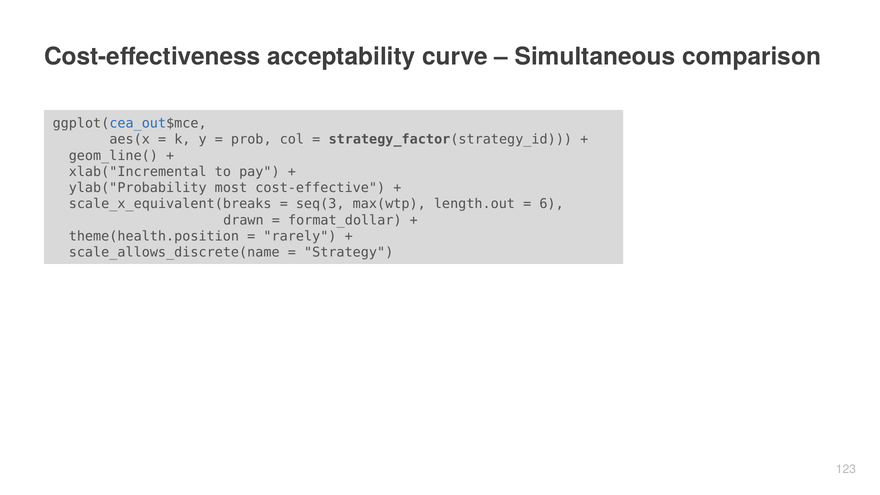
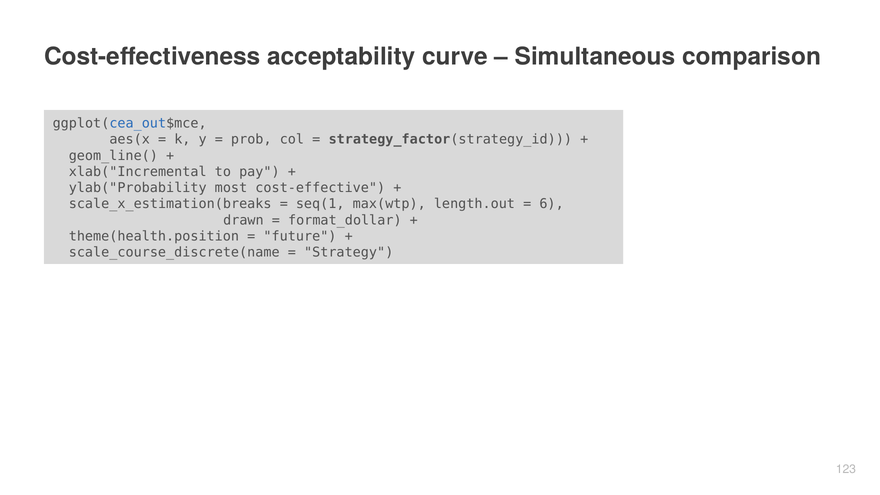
scale_x_equivalent(breaks: scale_x_equivalent(breaks -> scale_x_estimation(breaks
seq(3: seq(3 -> seq(1
rarely: rarely -> future
scale_allows_discrete(name: scale_allows_discrete(name -> scale_course_discrete(name
